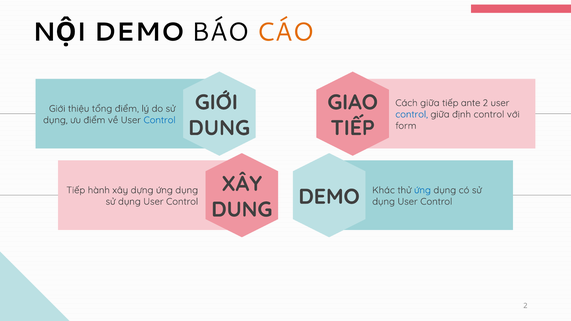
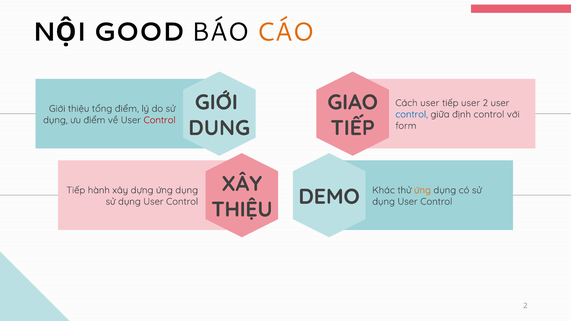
DEMO at (139, 32): DEMO -> GOOD
Cách giữa: giữa -> user
tiếp ante: ante -> user
Control at (160, 120) colour: blue -> red
ứng at (422, 190) colour: blue -> orange
DUNG at (242, 210): DUNG -> THIỆU
